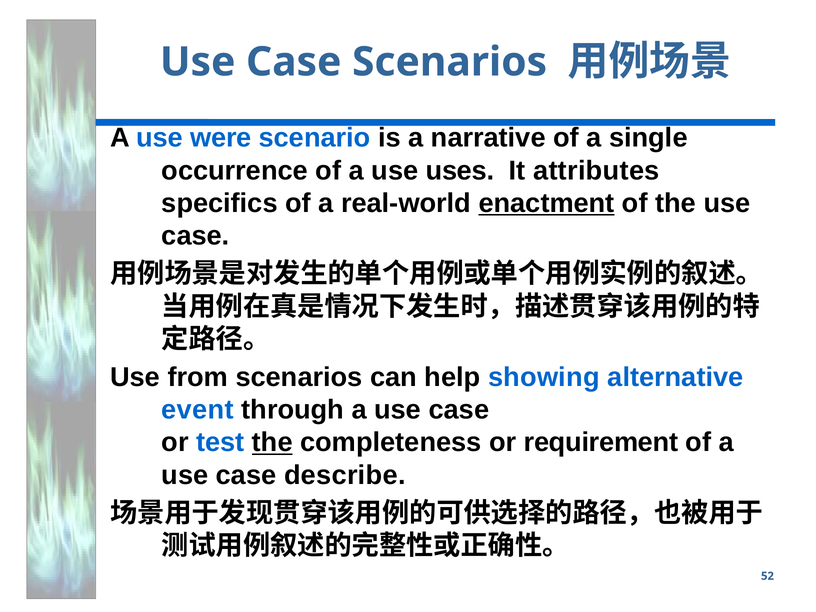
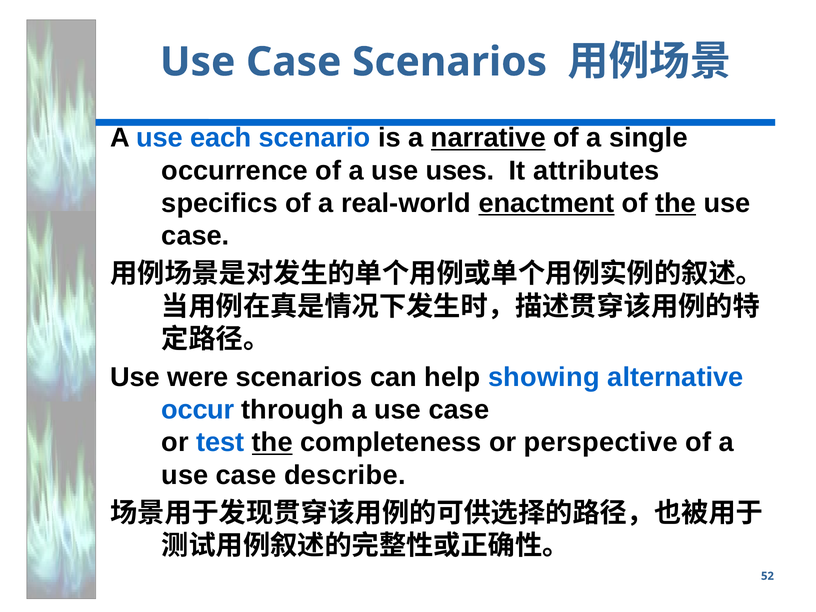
were: were -> each
narrative underline: none -> present
the at (676, 203) underline: none -> present
from: from -> were
event: event -> occur
requirement: requirement -> perspective
